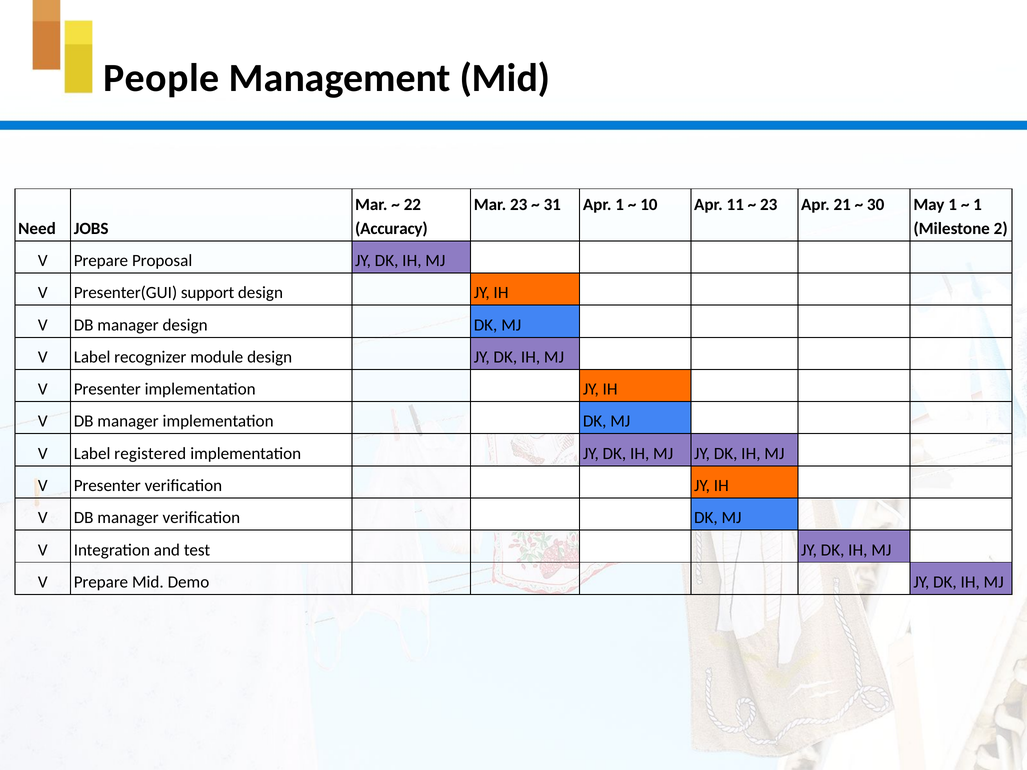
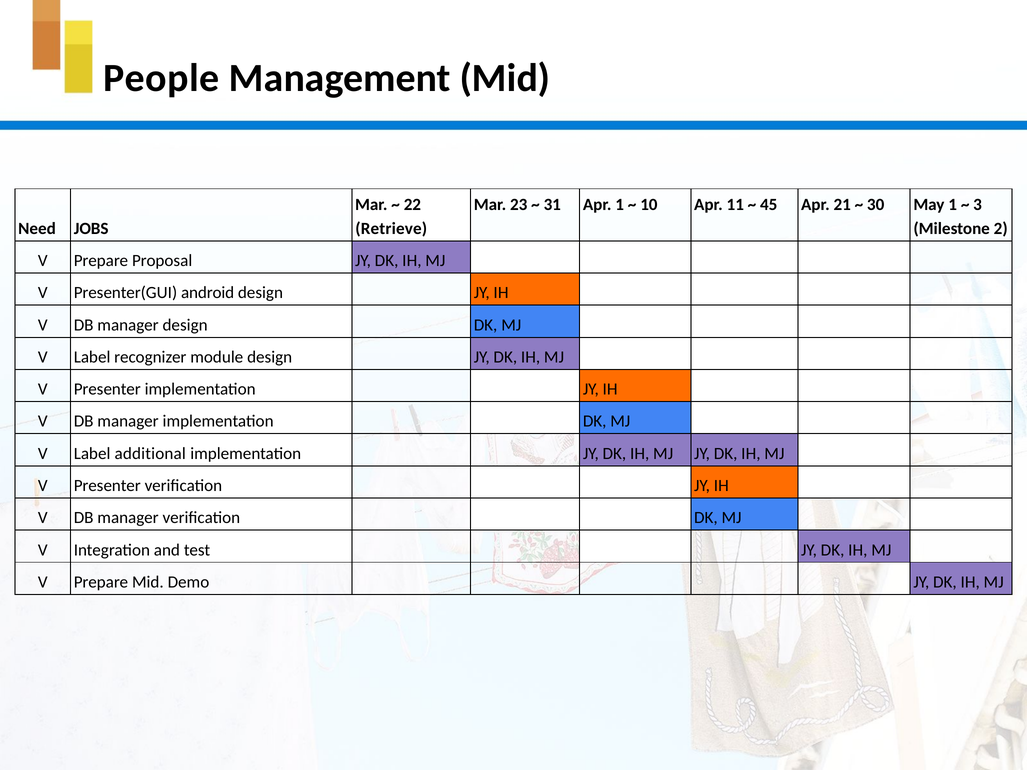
23 at (769, 205): 23 -> 45
1 at (978, 205): 1 -> 3
Accuracy: Accuracy -> Retrieve
support: support -> android
registered: registered -> additional
